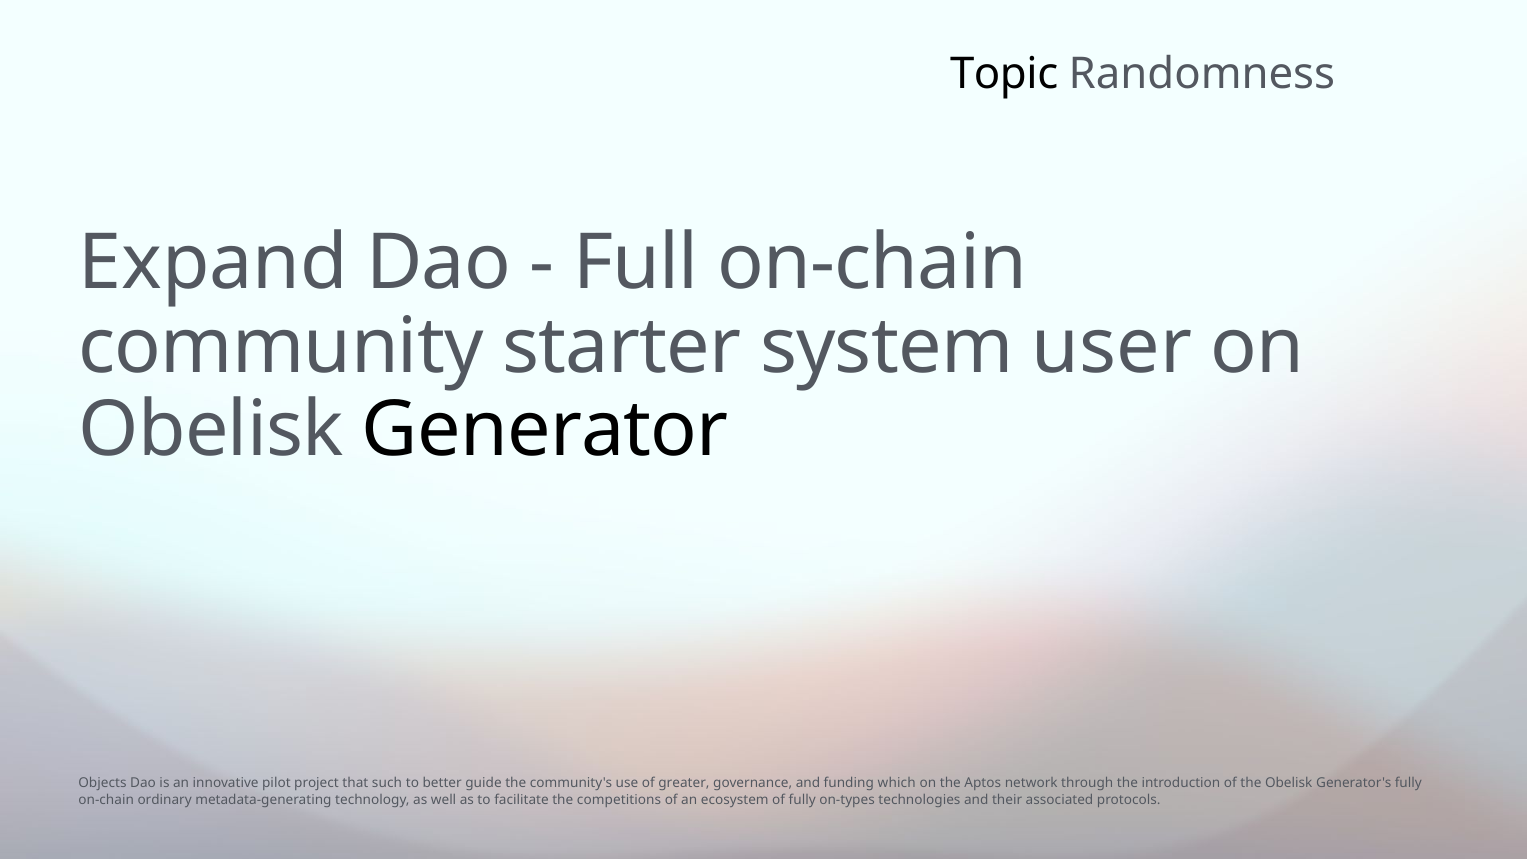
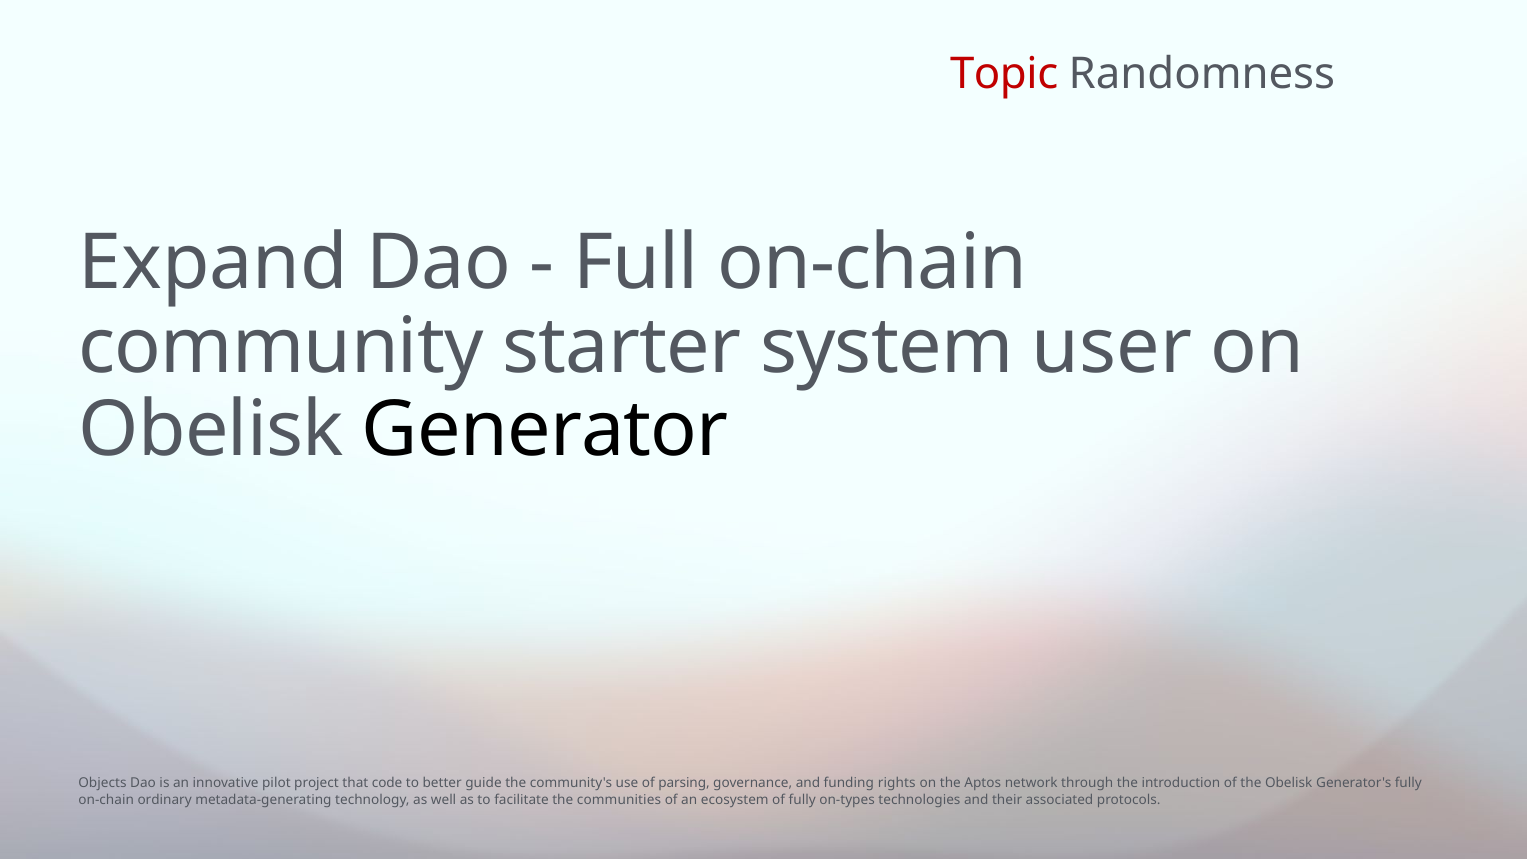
Topic colour: black -> red
such: such -> code
greater: greater -> parsing
which: which -> rights
competitions: competitions -> communities
